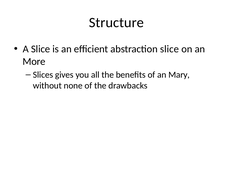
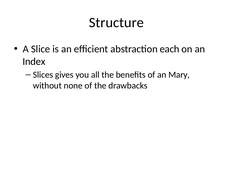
abstraction slice: slice -> each
More: More -> Index
